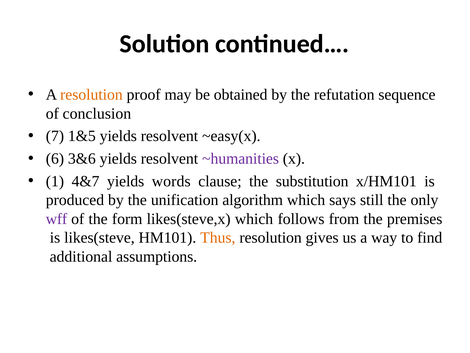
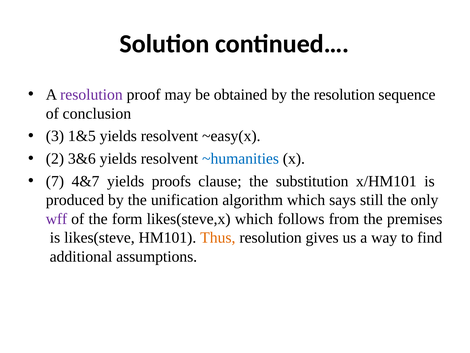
resolution at (91, 95) colour: orange -> purple
the refutation: refutation -> resolution
7: 7 -> 3
6: 6 -> 2
~humanities colour: purple -> blue
1: 1 -> 7
words: words -> proofs
